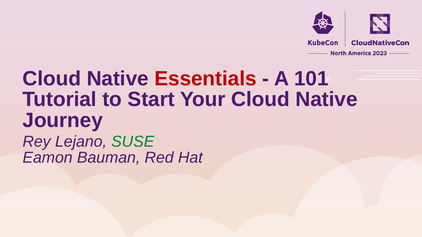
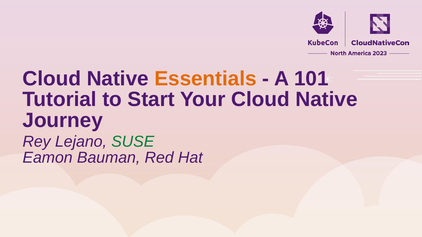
Essentials colour: red -> orange
